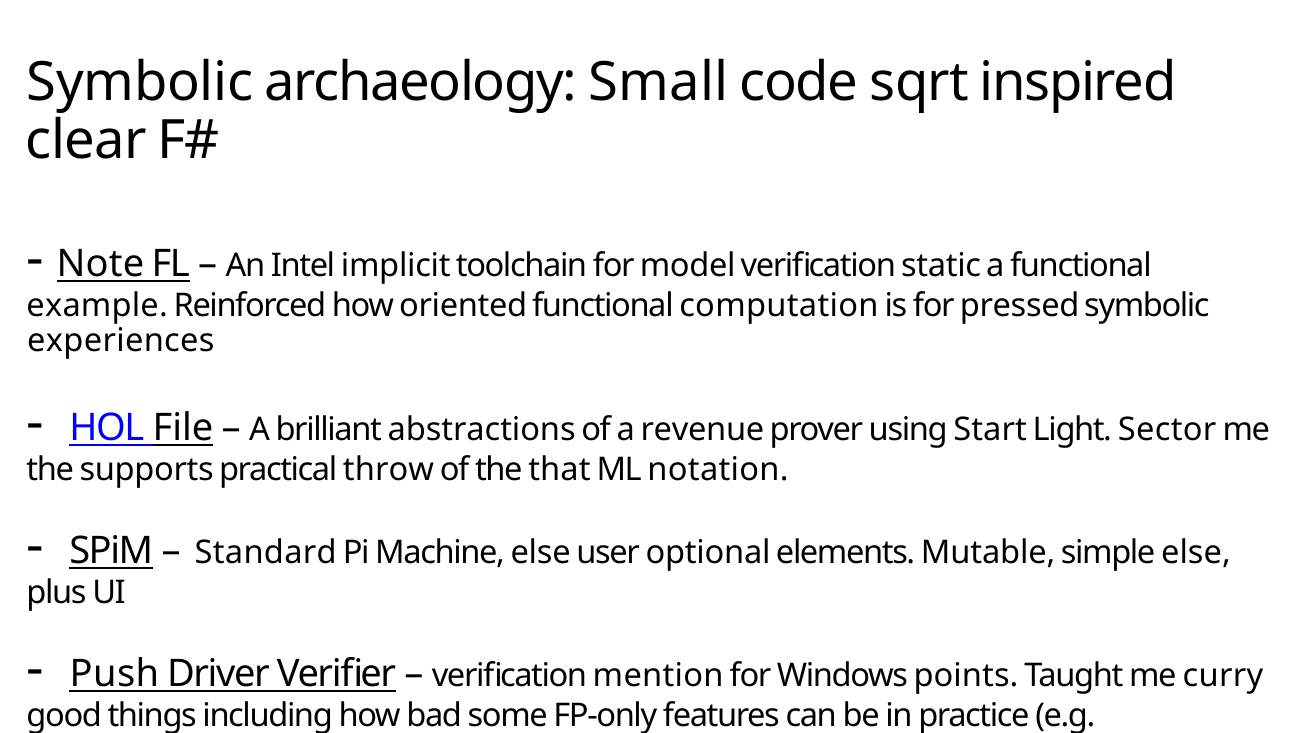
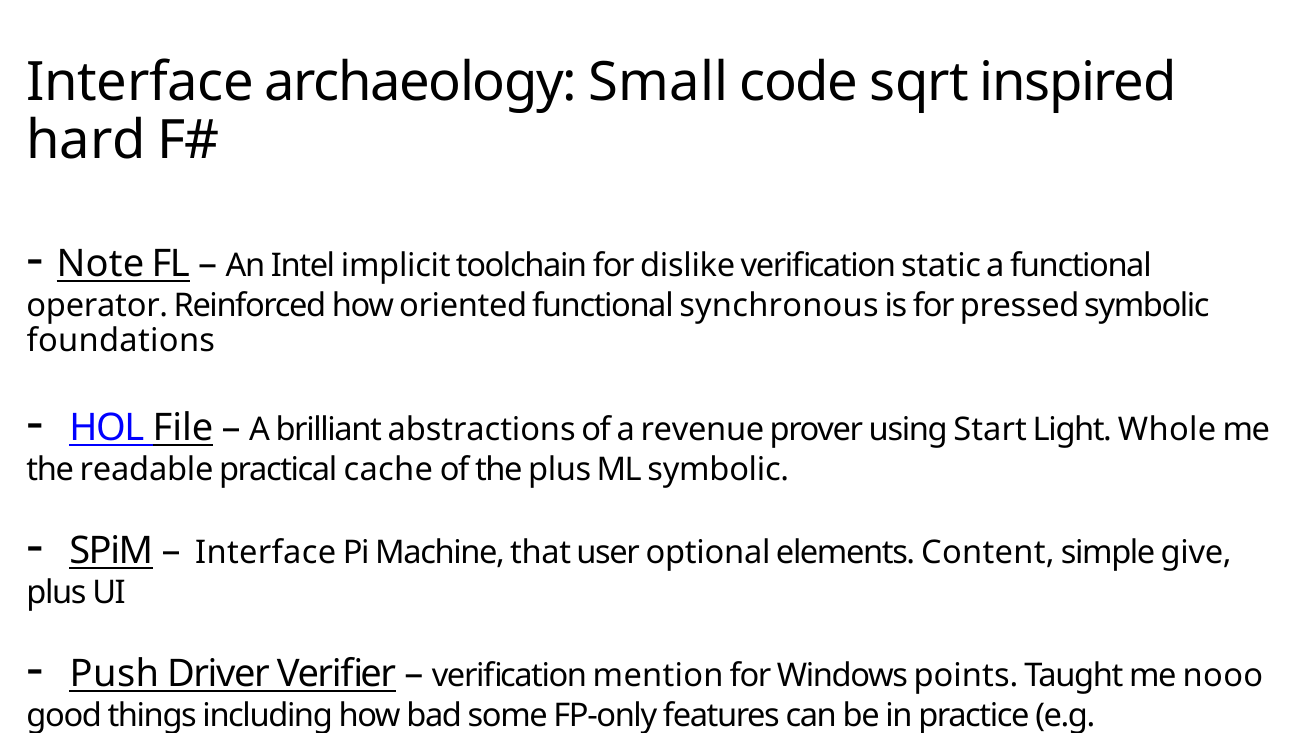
Symbolic at (140, 82): Symbolic -> Interface
clear: clear -> hard
model: model -> dislike
example: example -> operator
computation: computation -> synchronous
experiences: experiences -> foundations
Sector: Sector -> Whole
supports: supports -> readable
throw: throw -> cache
the that: that -> plus
ML notation: notation -> symbolic
Standard at (266, 553): Standard -> Interface
Machine else: else -> that
elements Mutable: Mutable -> Content
simple else: else -> give
curry: curry -> nooo
